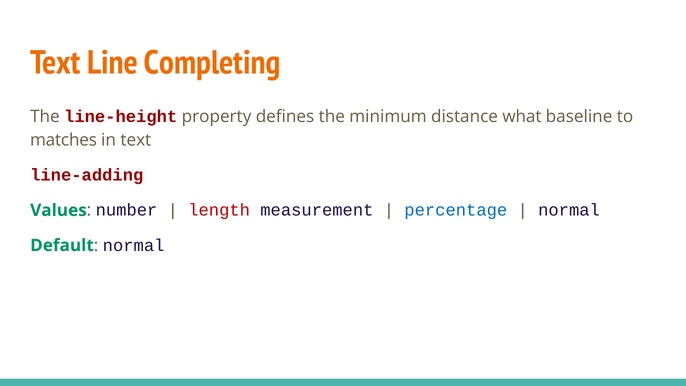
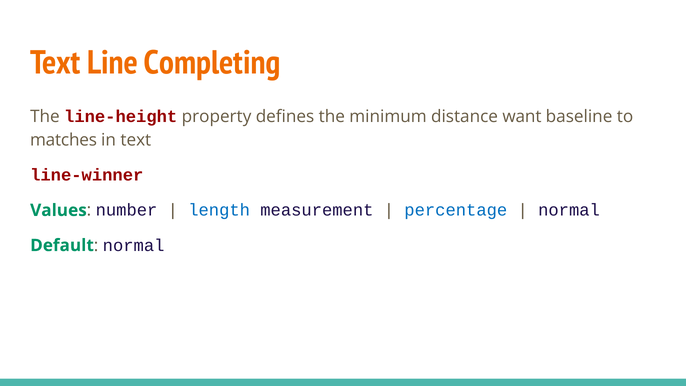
what: what -> want
line-adding: line-adding -> line-winner
length colour: red -> blue
